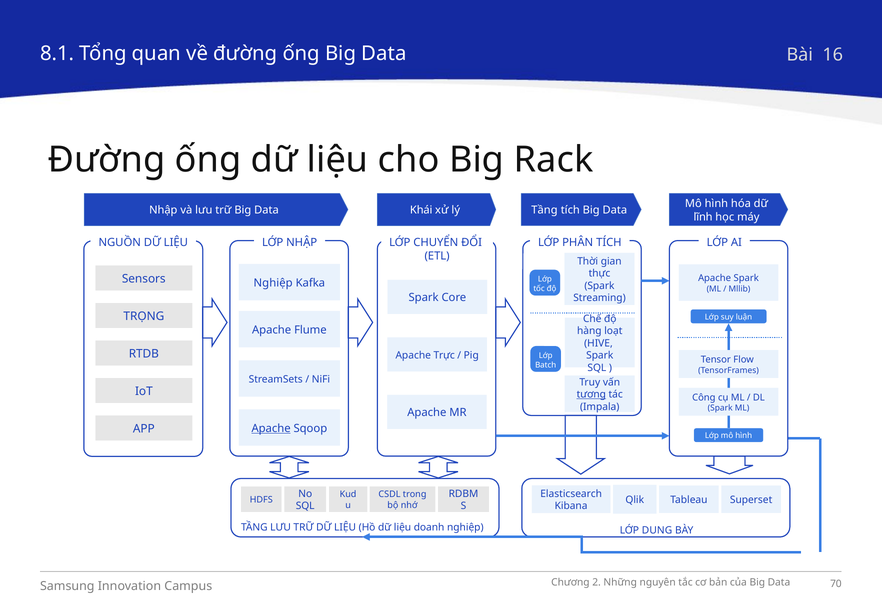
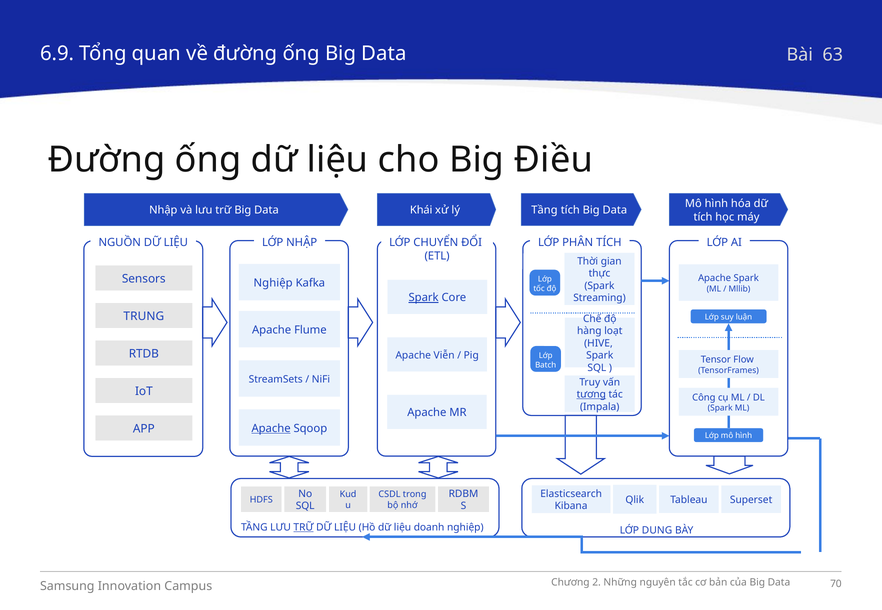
8.1: 8.1 -> 6.9
16: 16 -> 63
Rack: Rack -> Điều
lĩnh at (703, 217): lĩnh -> tích
Spark at (424, 298) underline: none -> present
TRỌNG at (144, 317): TRỌNG -> TRUNG
Trực: Trực -> Viễn
TRỮ at (303, 528) underline: none -> present
